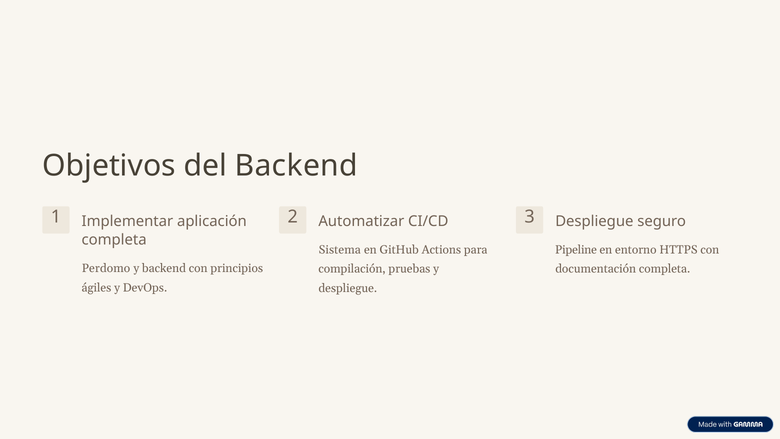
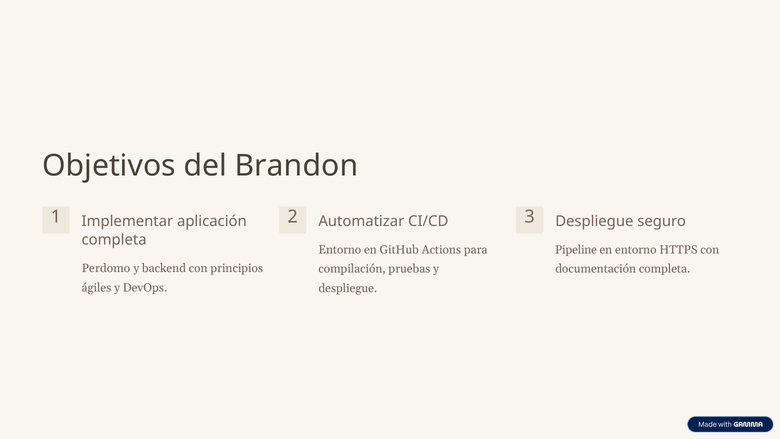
del Backend: Backend -> Brandon
Sistema at (340, 249): Sistema -> Entorno
